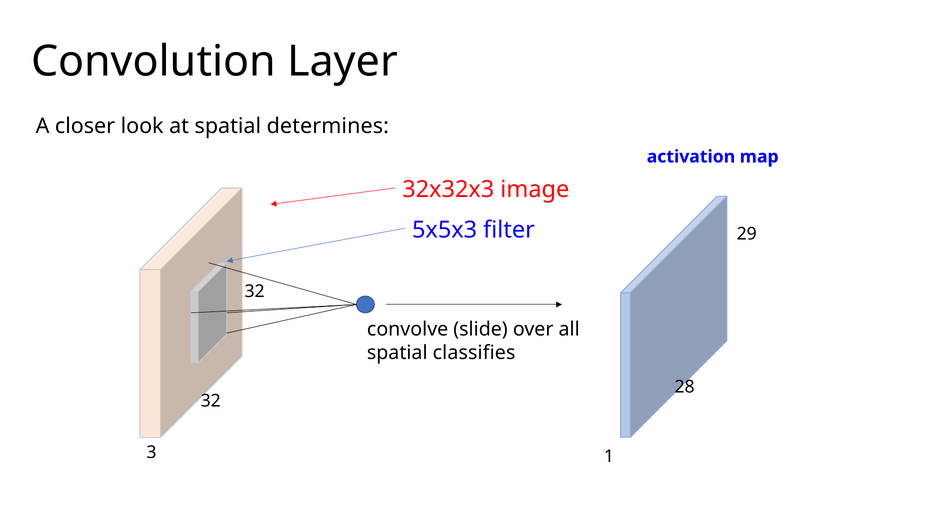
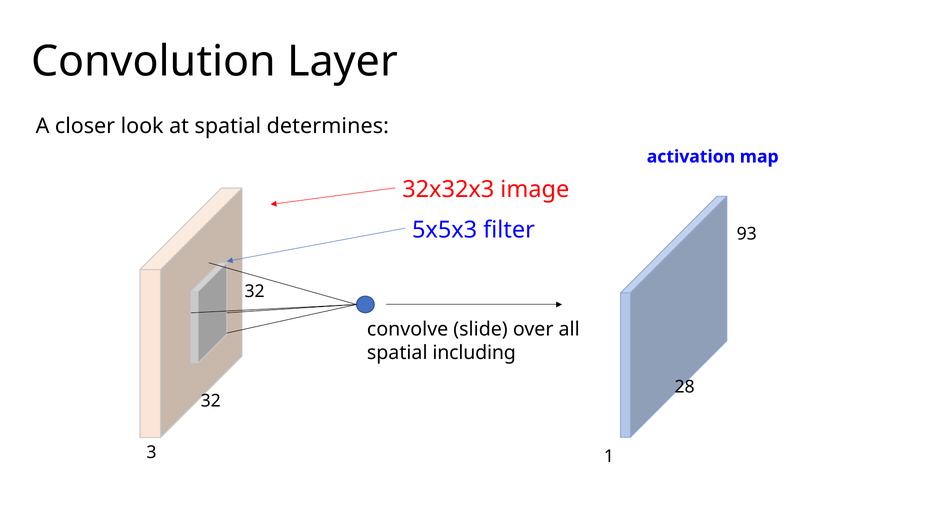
29: 29 -> 93
classifies: classifies -> including
